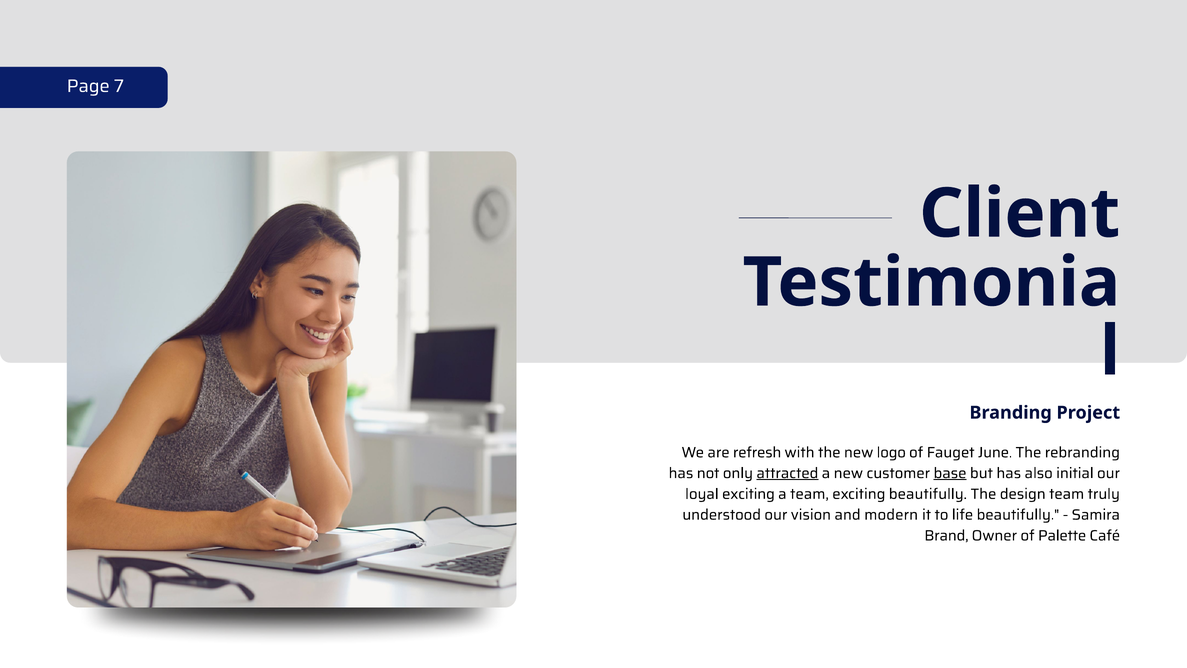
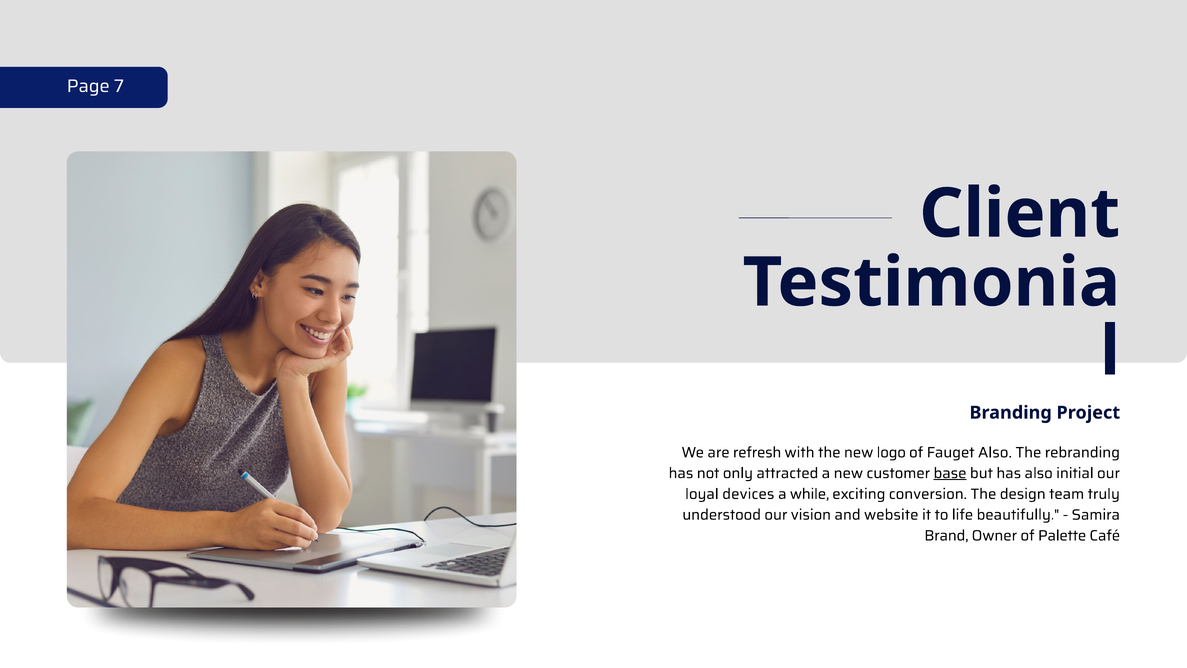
Fauget June: June -> Also
attracted underline: present -> none
loyal exciting: exciting -> devices
a team: team -> while
exciting beautifully: beautifully -> conversion
modern: modern -> website
